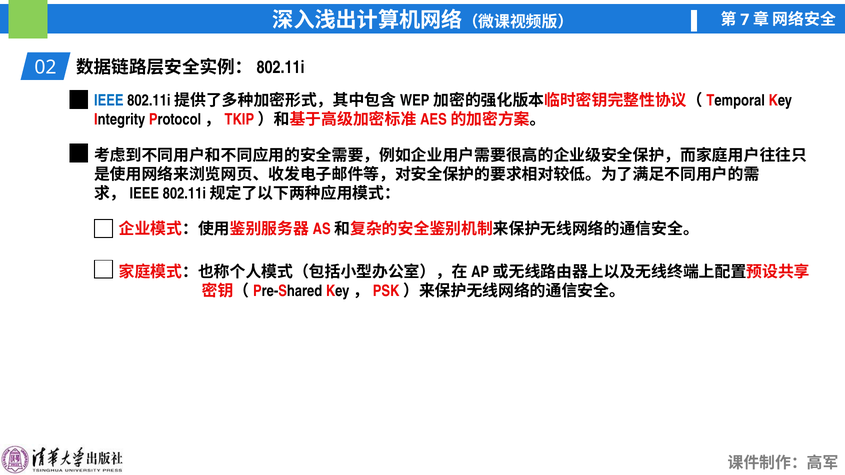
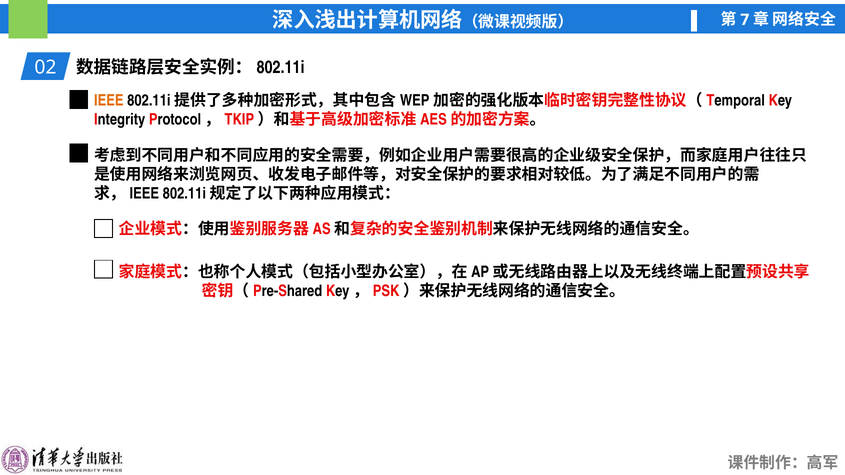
IEEE colour: blue -> orange
